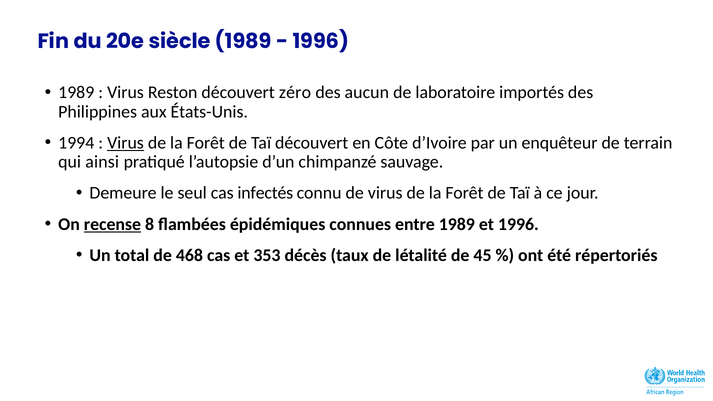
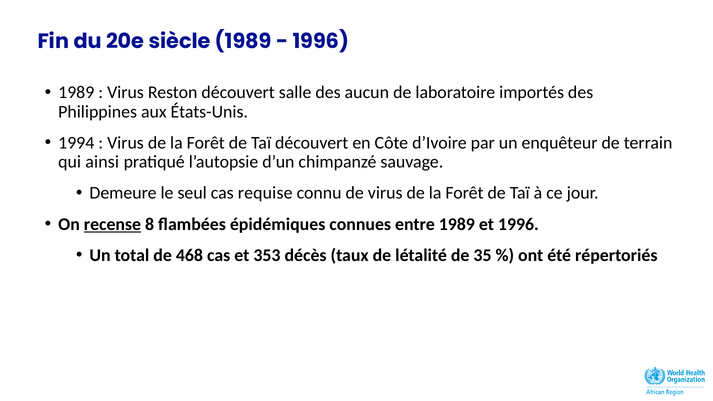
zéro: zéro -> salle
Virus at (125, 143) underline: present -> none
infectés: infectés -> requise
45: 45 -> 35
